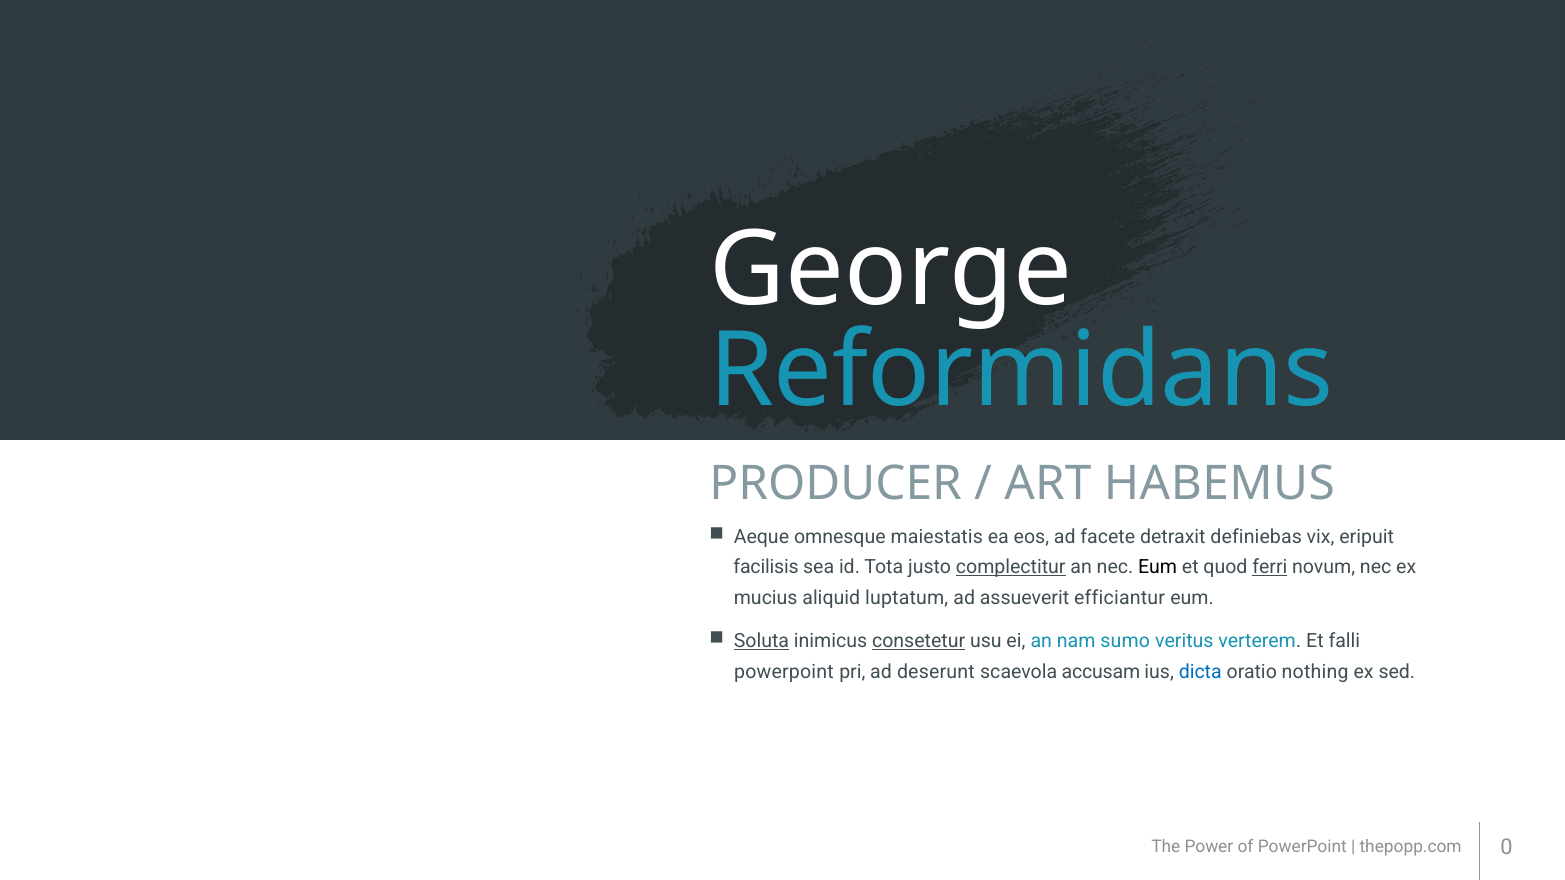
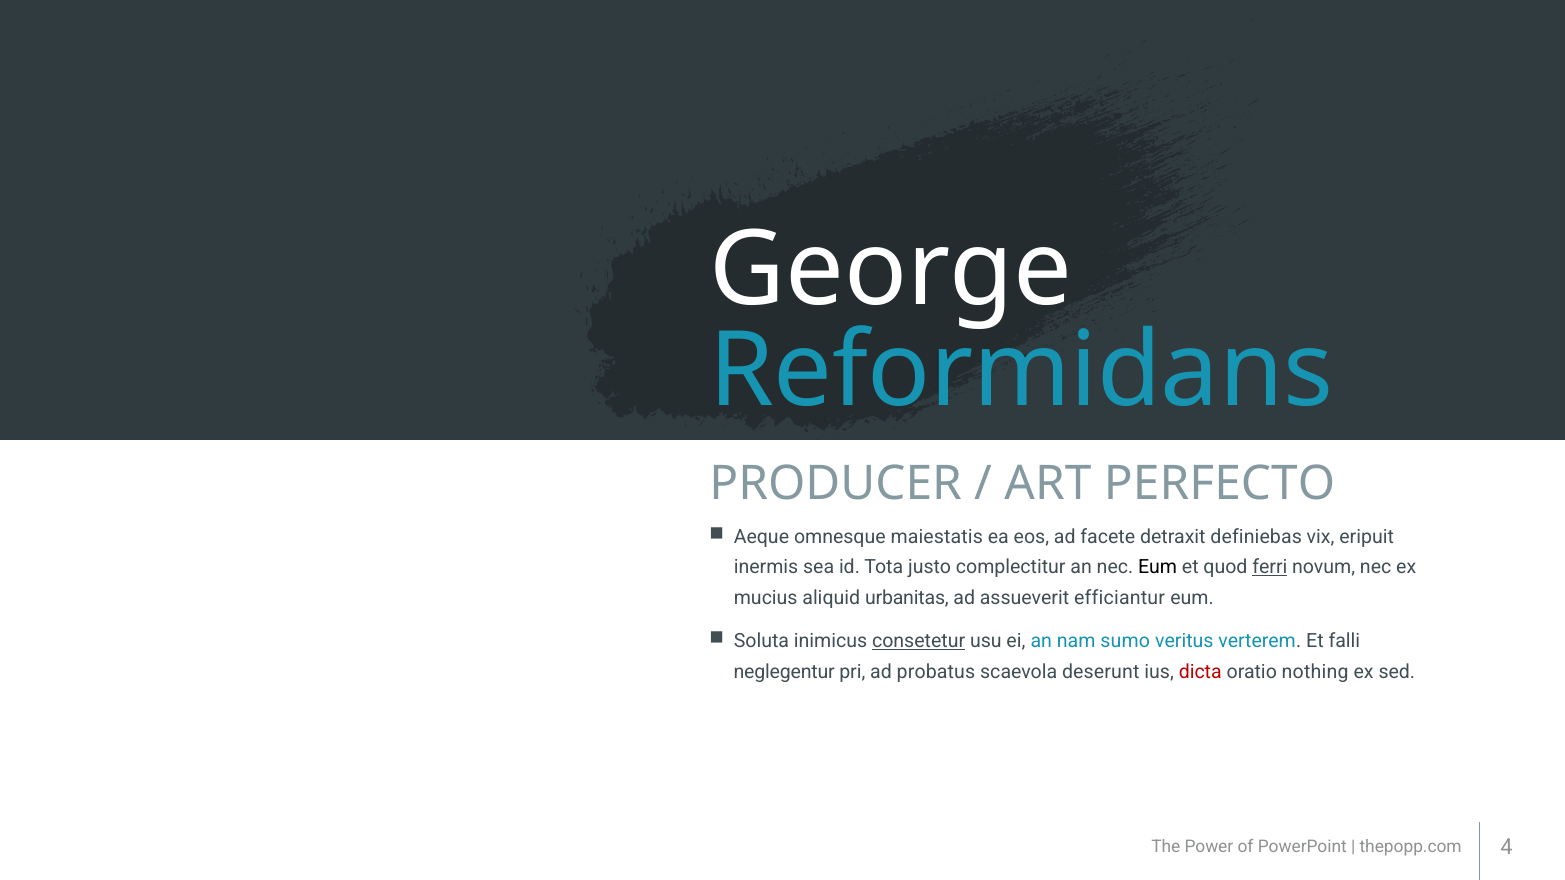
HABEMUS: HABEMUS -> PERFECTO
facilisis: facilisis -> inermis
complectitur underline: present -> none
luptatum: luptatum -> urbanitas
Soluta underline: present -> none
powerpoint at (784, 672): powerpoint -> neglegentur
deserunt: deserunt -> probatus
accusam: accusam -> deserunt
dicta colour: blue -> red
0: 0 -> 4
